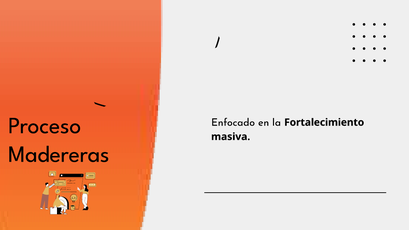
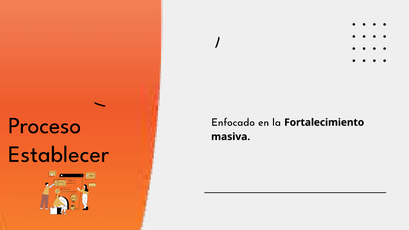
Madereras: Madereras -> Establecer
